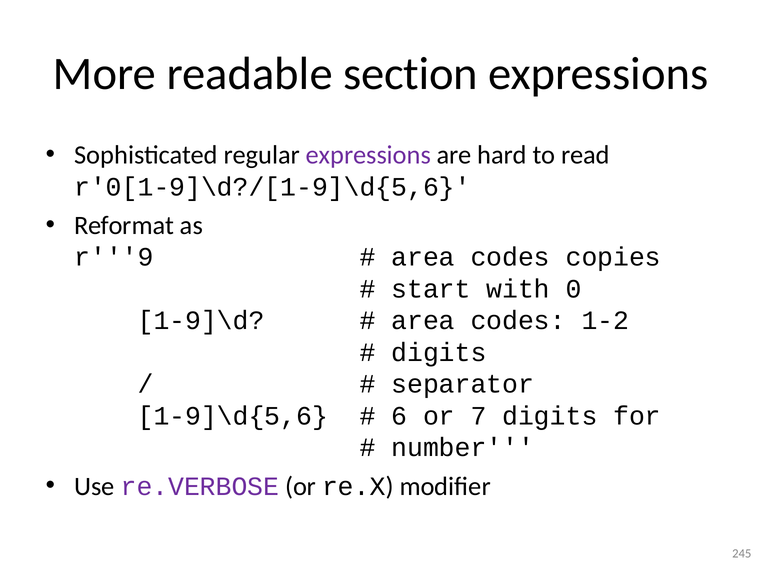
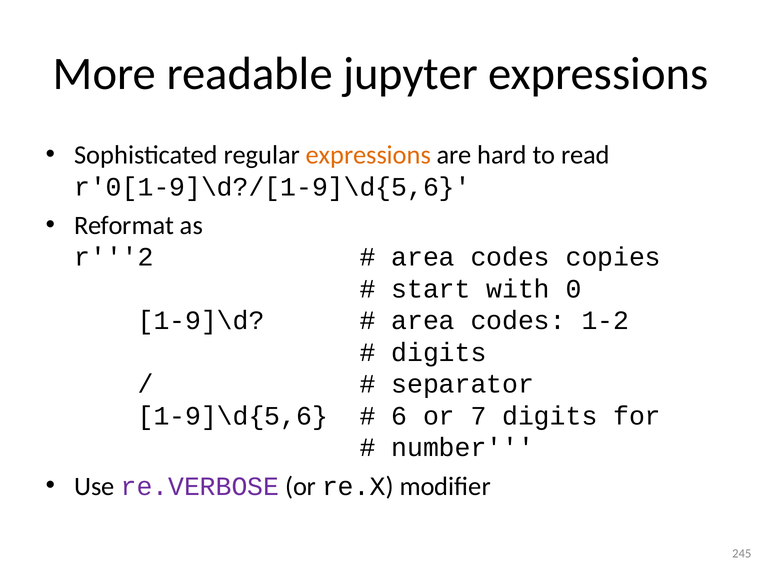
section: section -> jupyter
expressions at (368, 155) colour: purple -> orange
r'''9: r'''9 -> r'''2
